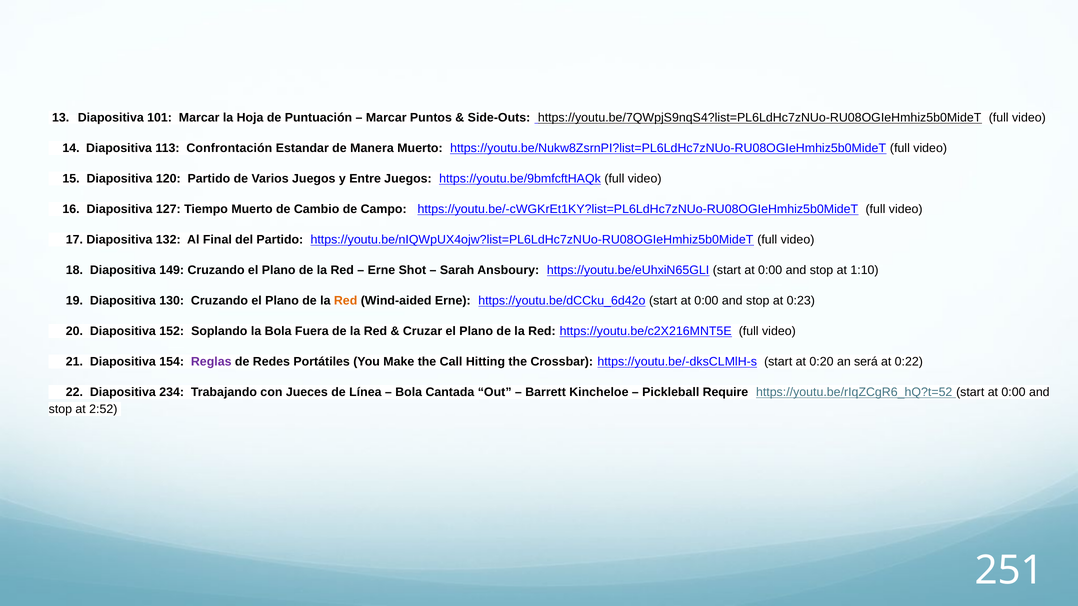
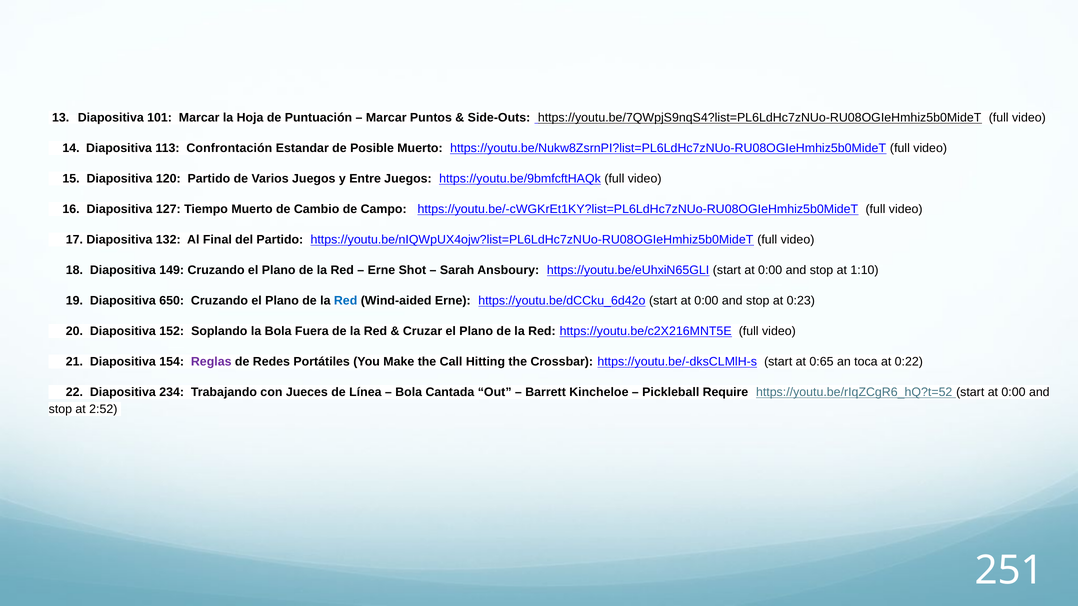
Manera: Manera -> Posible
130: 130 -> 650
Red at (346, 301) colour: orange -> blue
0:20: 0:20 -> 0:65
será: será -> toca
